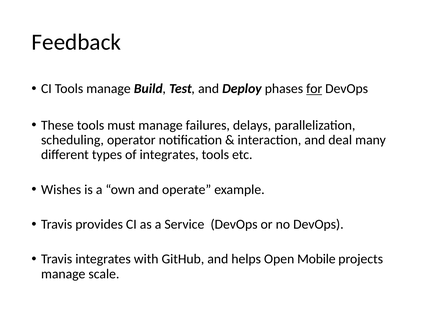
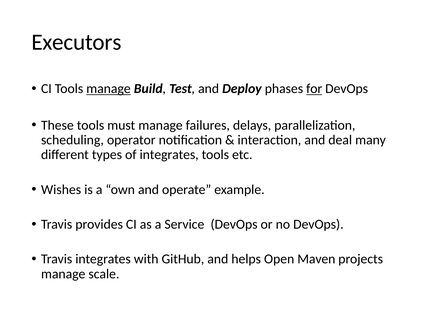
Feedback: Feedback -> Executors
manage at (108, 89) underline: none -> present
Mobile: Mobile -> Maven
